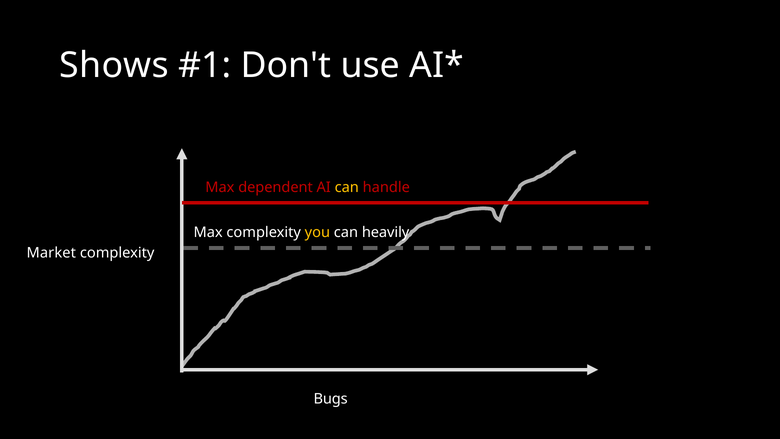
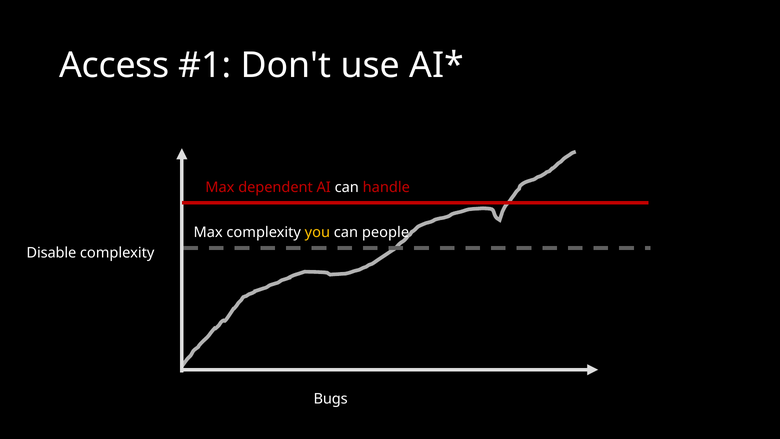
Shows: Shows -> Access
can at (347, 187) colour: yellow -> white
heavily: heavily -> people
Market: Market -> Disable
